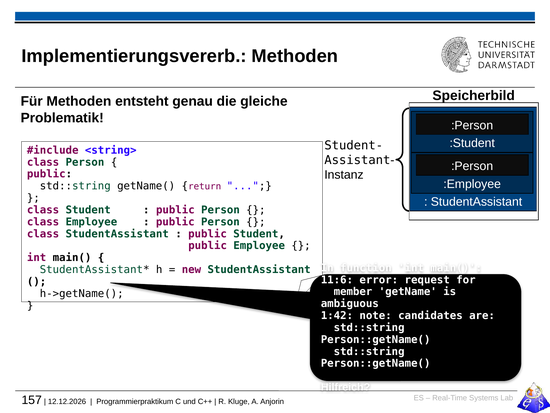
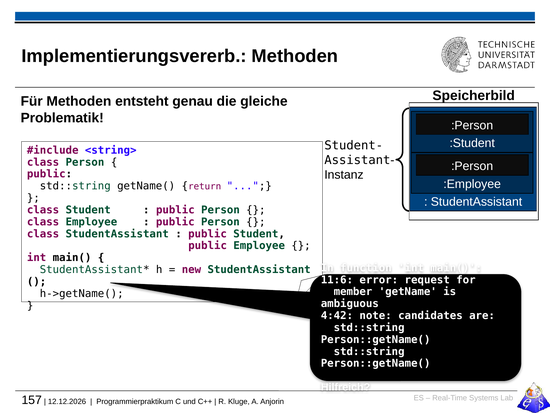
1:42: 1:42 -> 4:42
